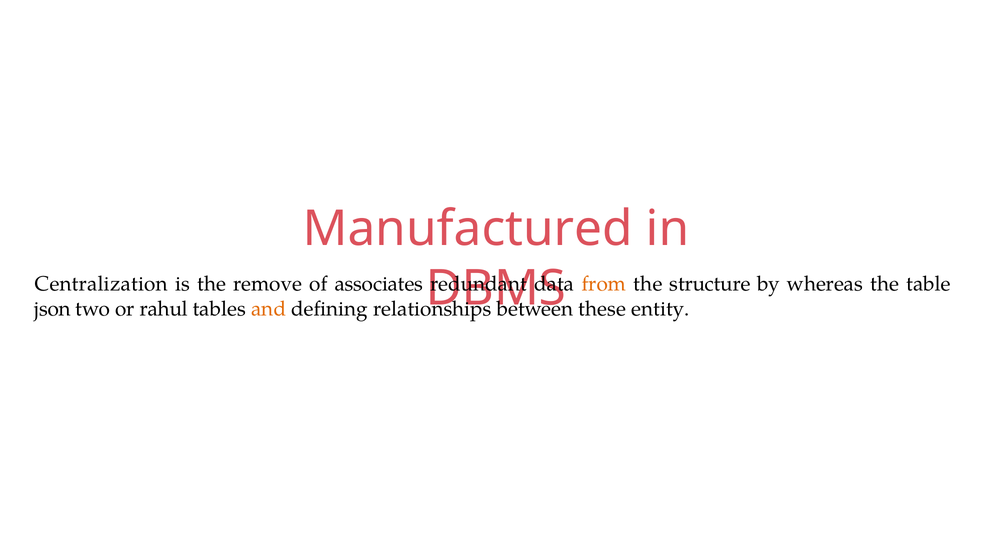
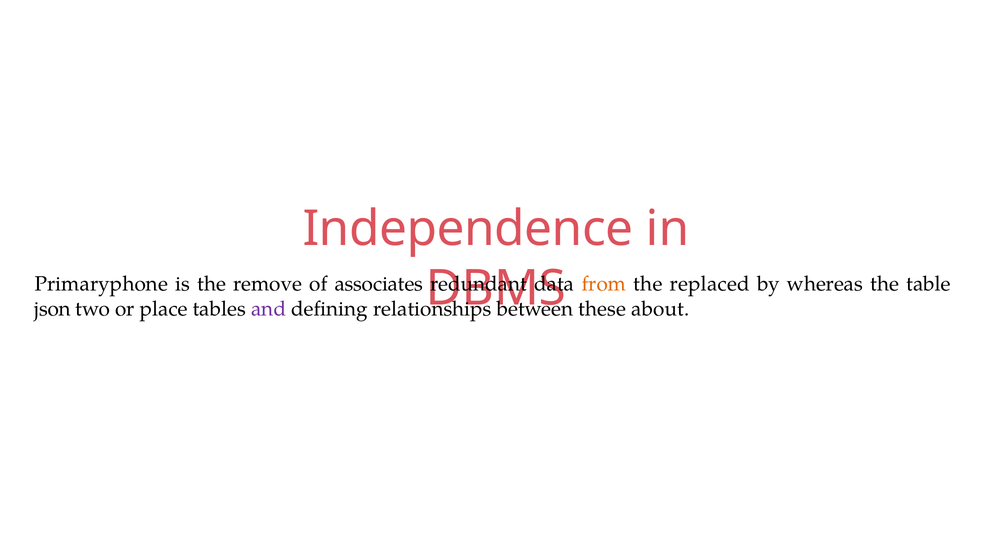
Manufactured: Manufactured -> Independence
Centralization: Centralization -> Primaryphone
structure: structure -> replaced
rahul: rahul -> place
and colour: orange -> purple
entity: entity -> about
